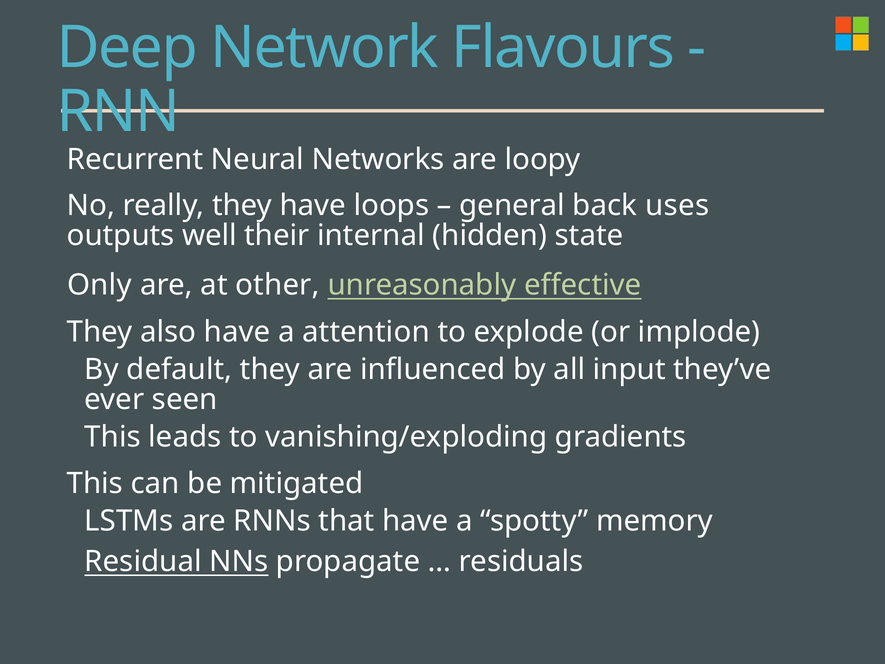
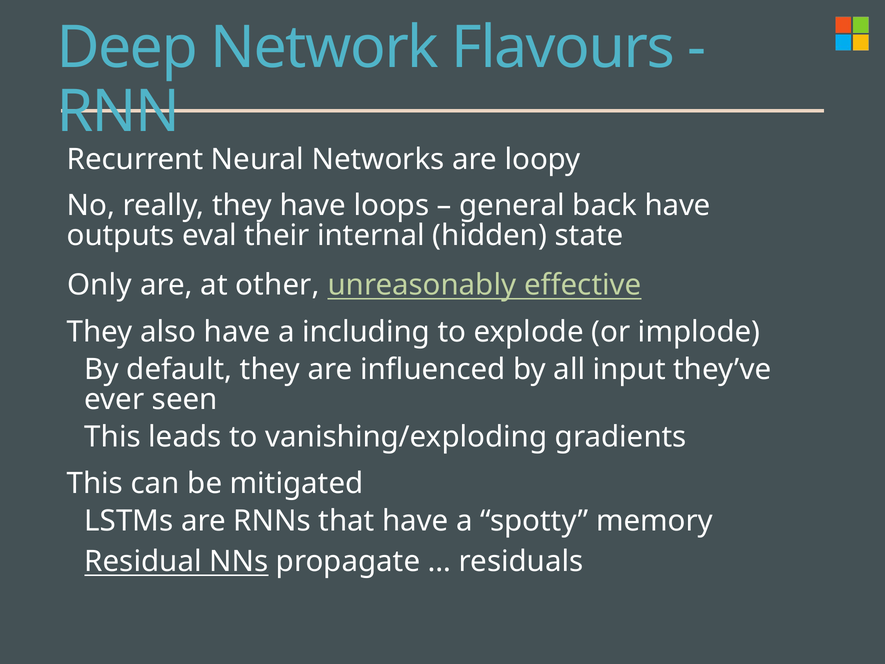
back uses: uses -> have
well: well -> eval
attention: attention -> including
